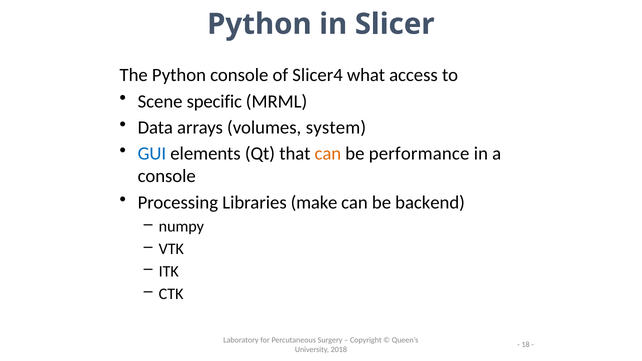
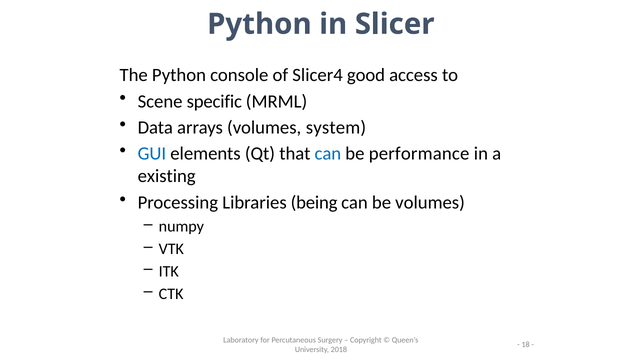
what: what -> good
can at (328, 154) colour: orange -> blue
console at (167, 176): console -> existing
make: make -> being
be backend: backend -> volumes
